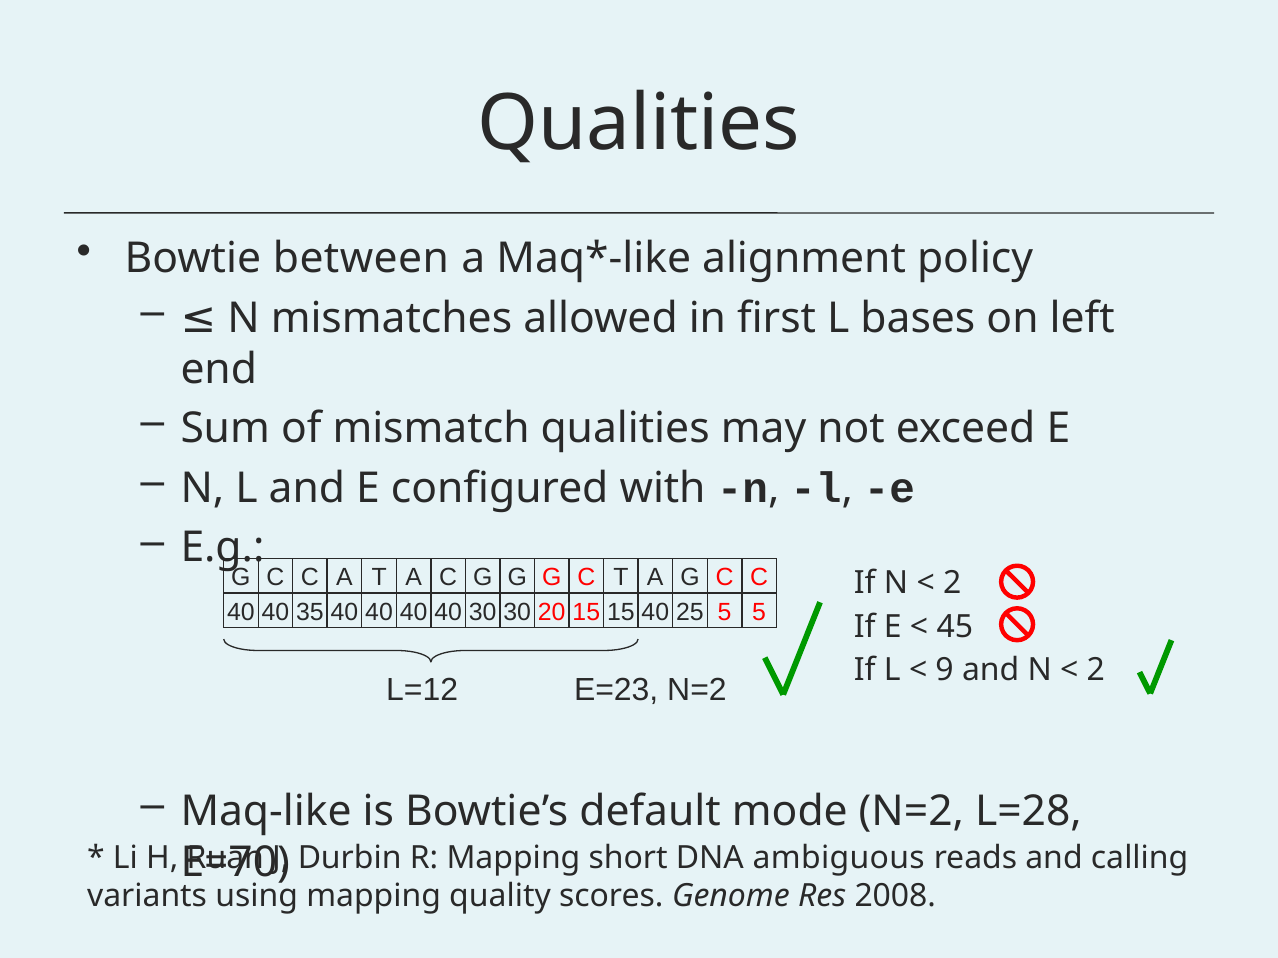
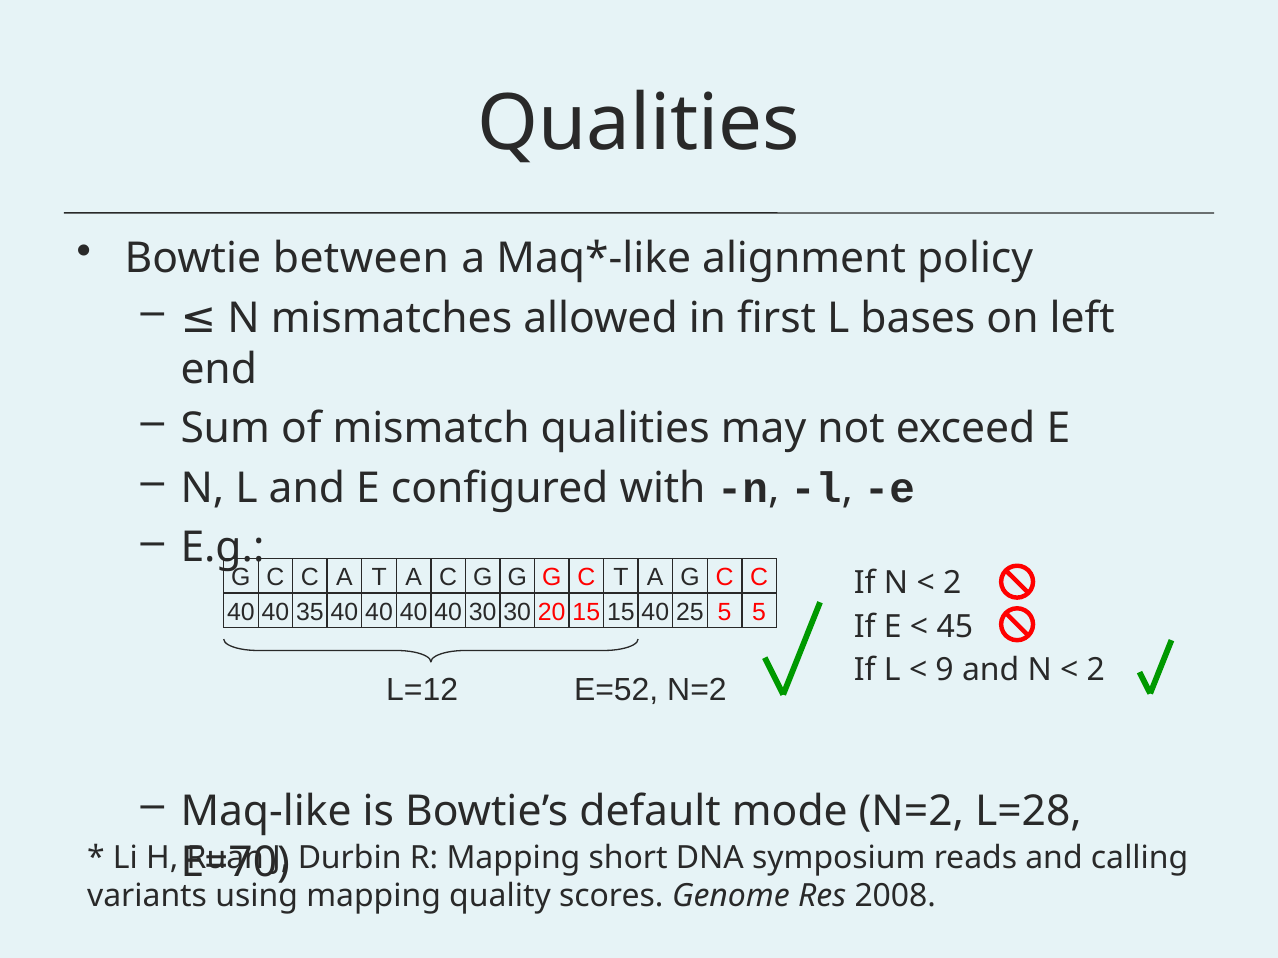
E=23: E=23 -> E=52
ambiguous: ambiguous -> symposium
